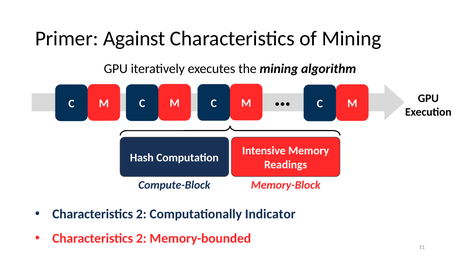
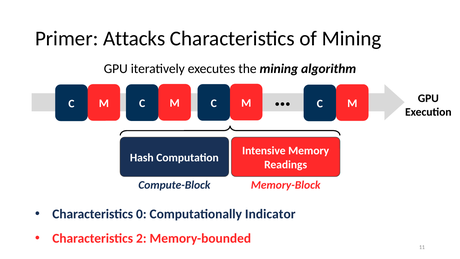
Against: Against -> Attacks
2 at (141, 214): 2 -> 0
